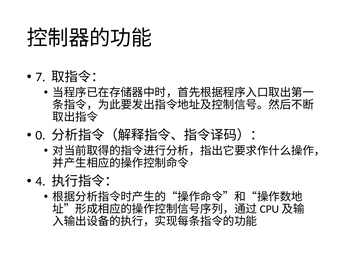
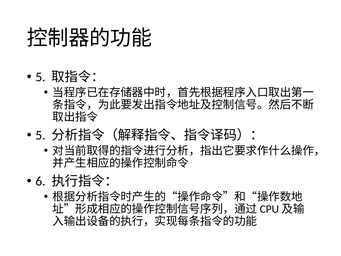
7 at (40, 77): 7 -> 5
0 at (40, 135): 0 -> 5
4: 4 -> 6
